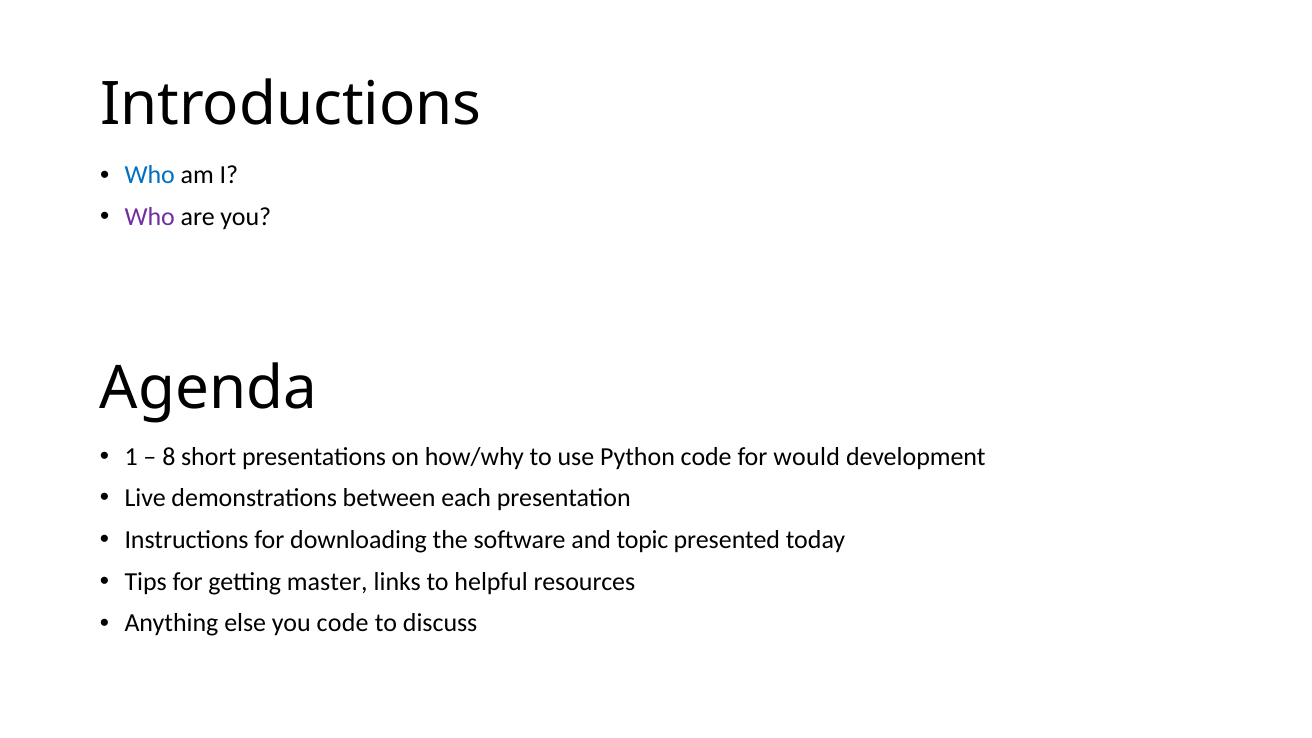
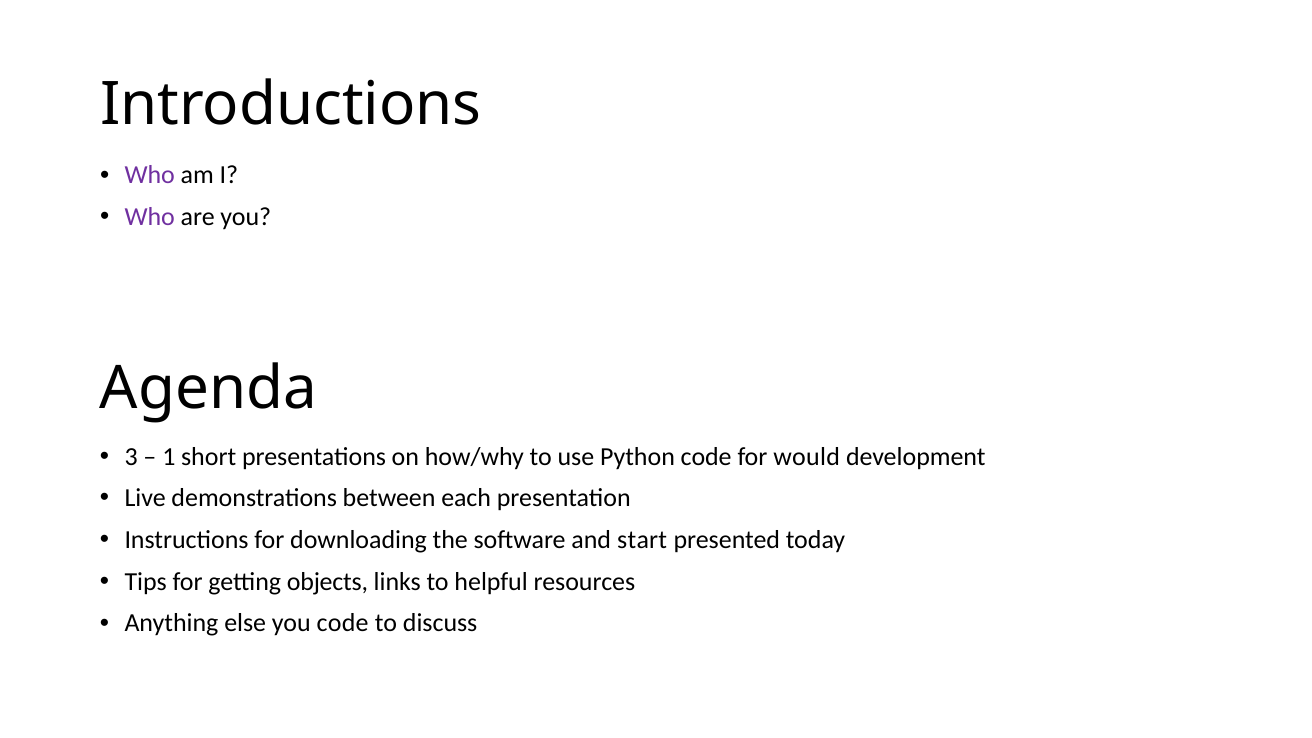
Who at (150, 175) colour: blue -> purple
1: 1 -> 3
8: 8 -> 1
topic: topic -> start
master: master -> objects
